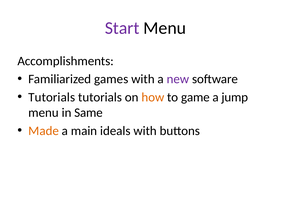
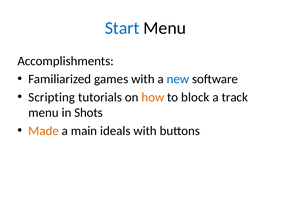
Start colour: purple -> blue
new colour: purple -> blue
Tutorials at (52, 97): Tutorials -> Scripting
game: game -> block
jump: jump -> track
Same: Same -> Shots
